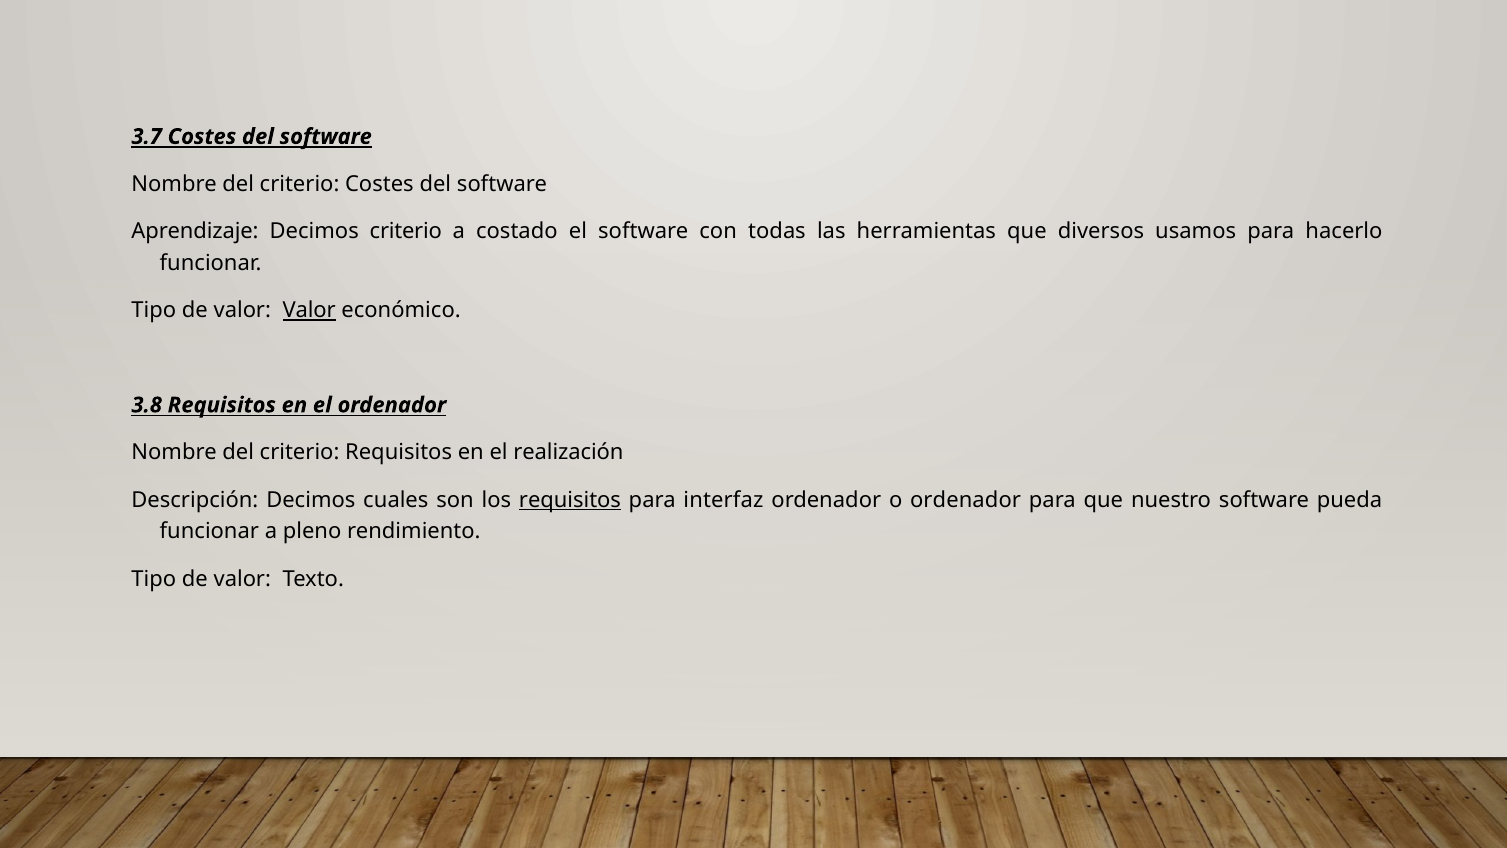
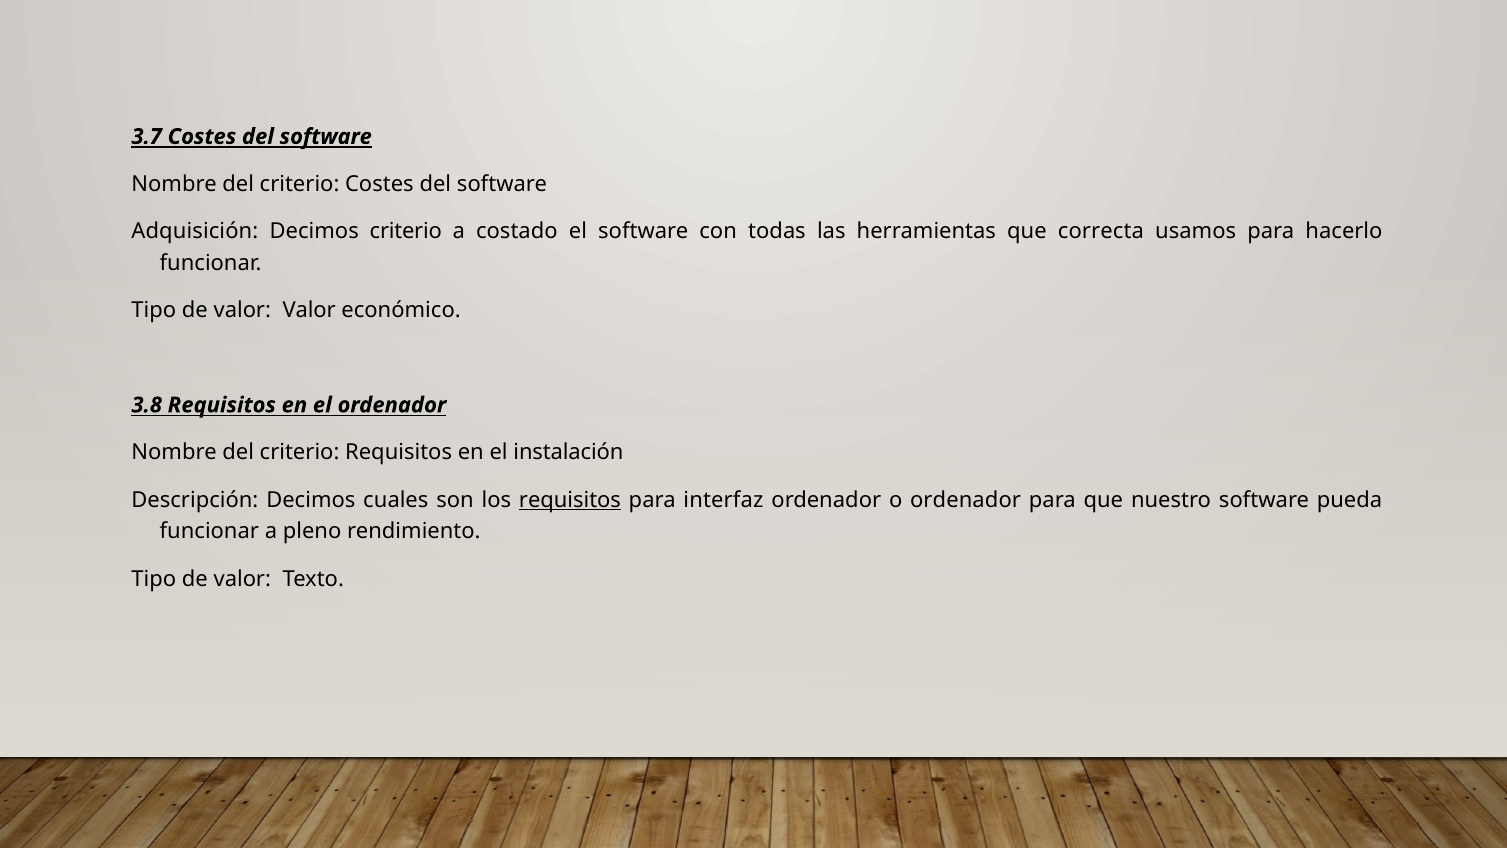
Aprendizaje: Aprendizaje -> Adquisición
diversos: diversos -> correcta
Valor at (309, 310) underline: present -> none
realización: realización -> instalación
